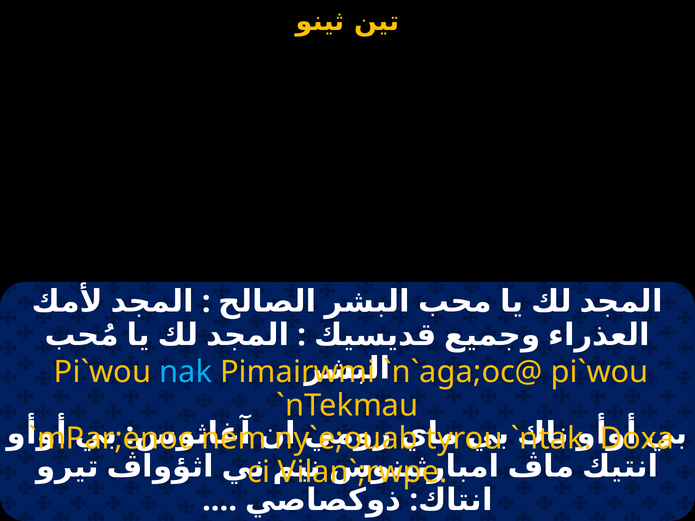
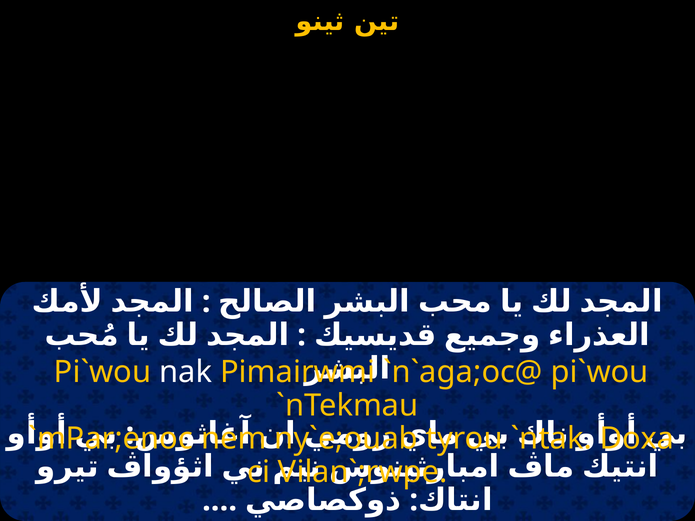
nak colour: light blue -> white
